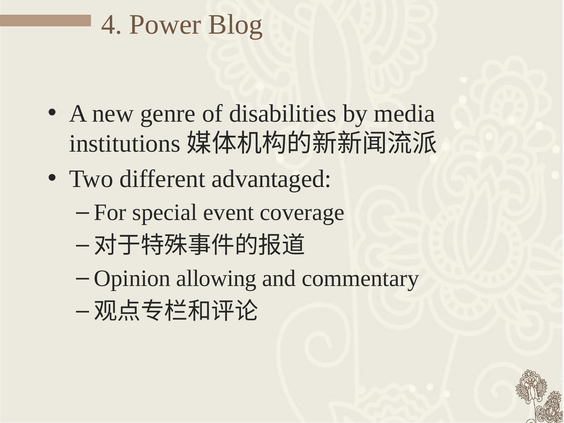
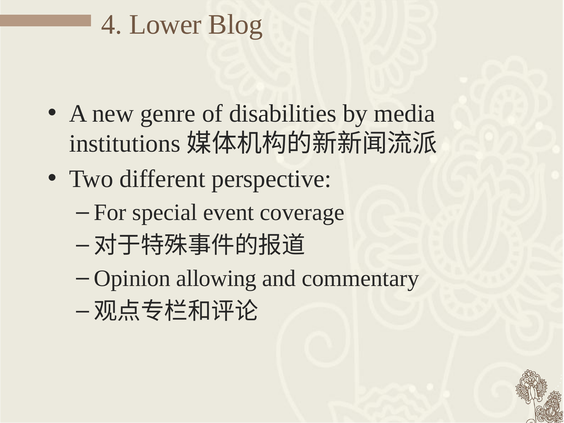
Power: Power -> Lower
advantaged: advantaged -> perspective
